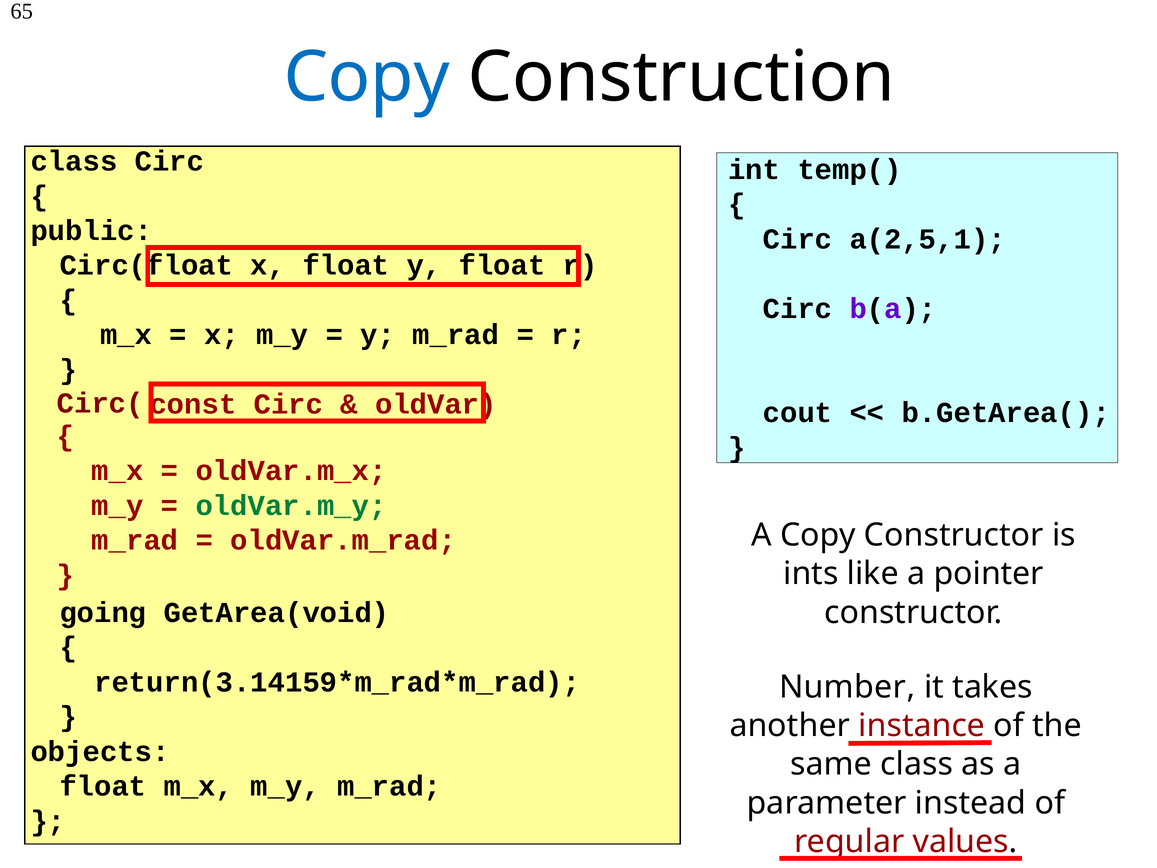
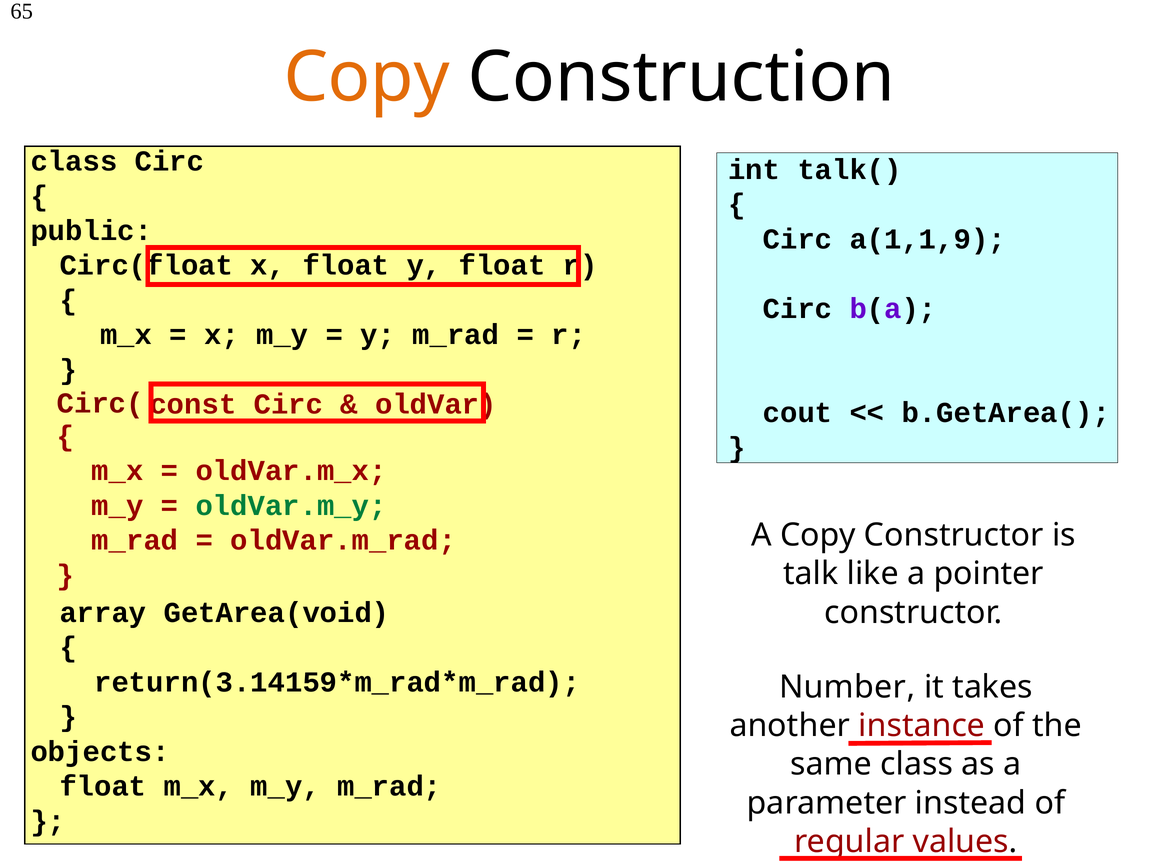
Copy at (367, 77) colour: blue -> orange
temp(: temp( -> talk(
a(2,5,1: a(2,5,1 -> a(1,1,9
ints: ints -> talk
going: going -> array
